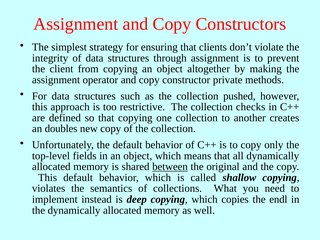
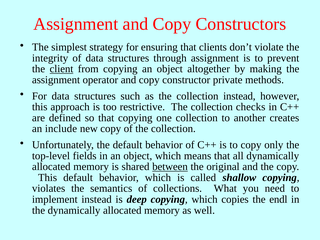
client underline: none -> present
collection pushed: pushed -> instead
doubles: doubles -> include
